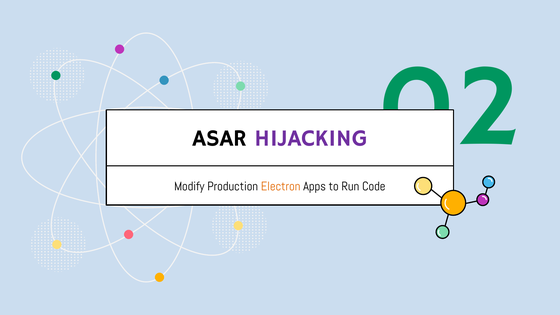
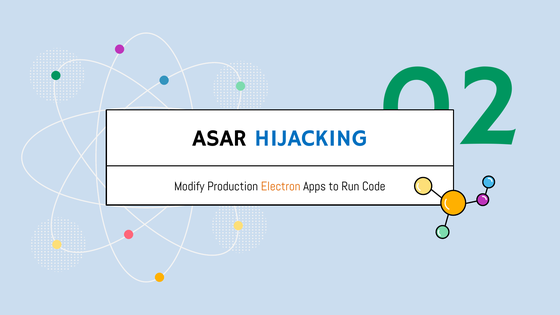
HIJACKING colour: purple -> blue
